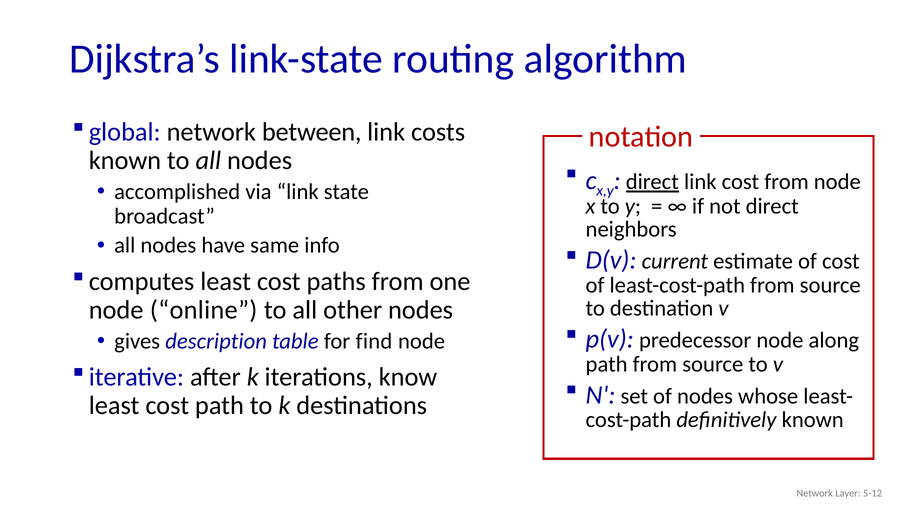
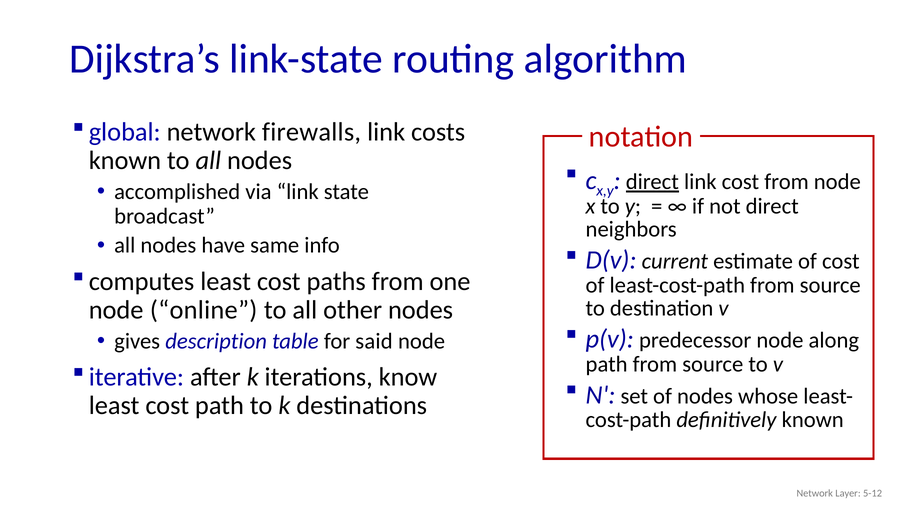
between: between -> firewalls
find: find -> said
